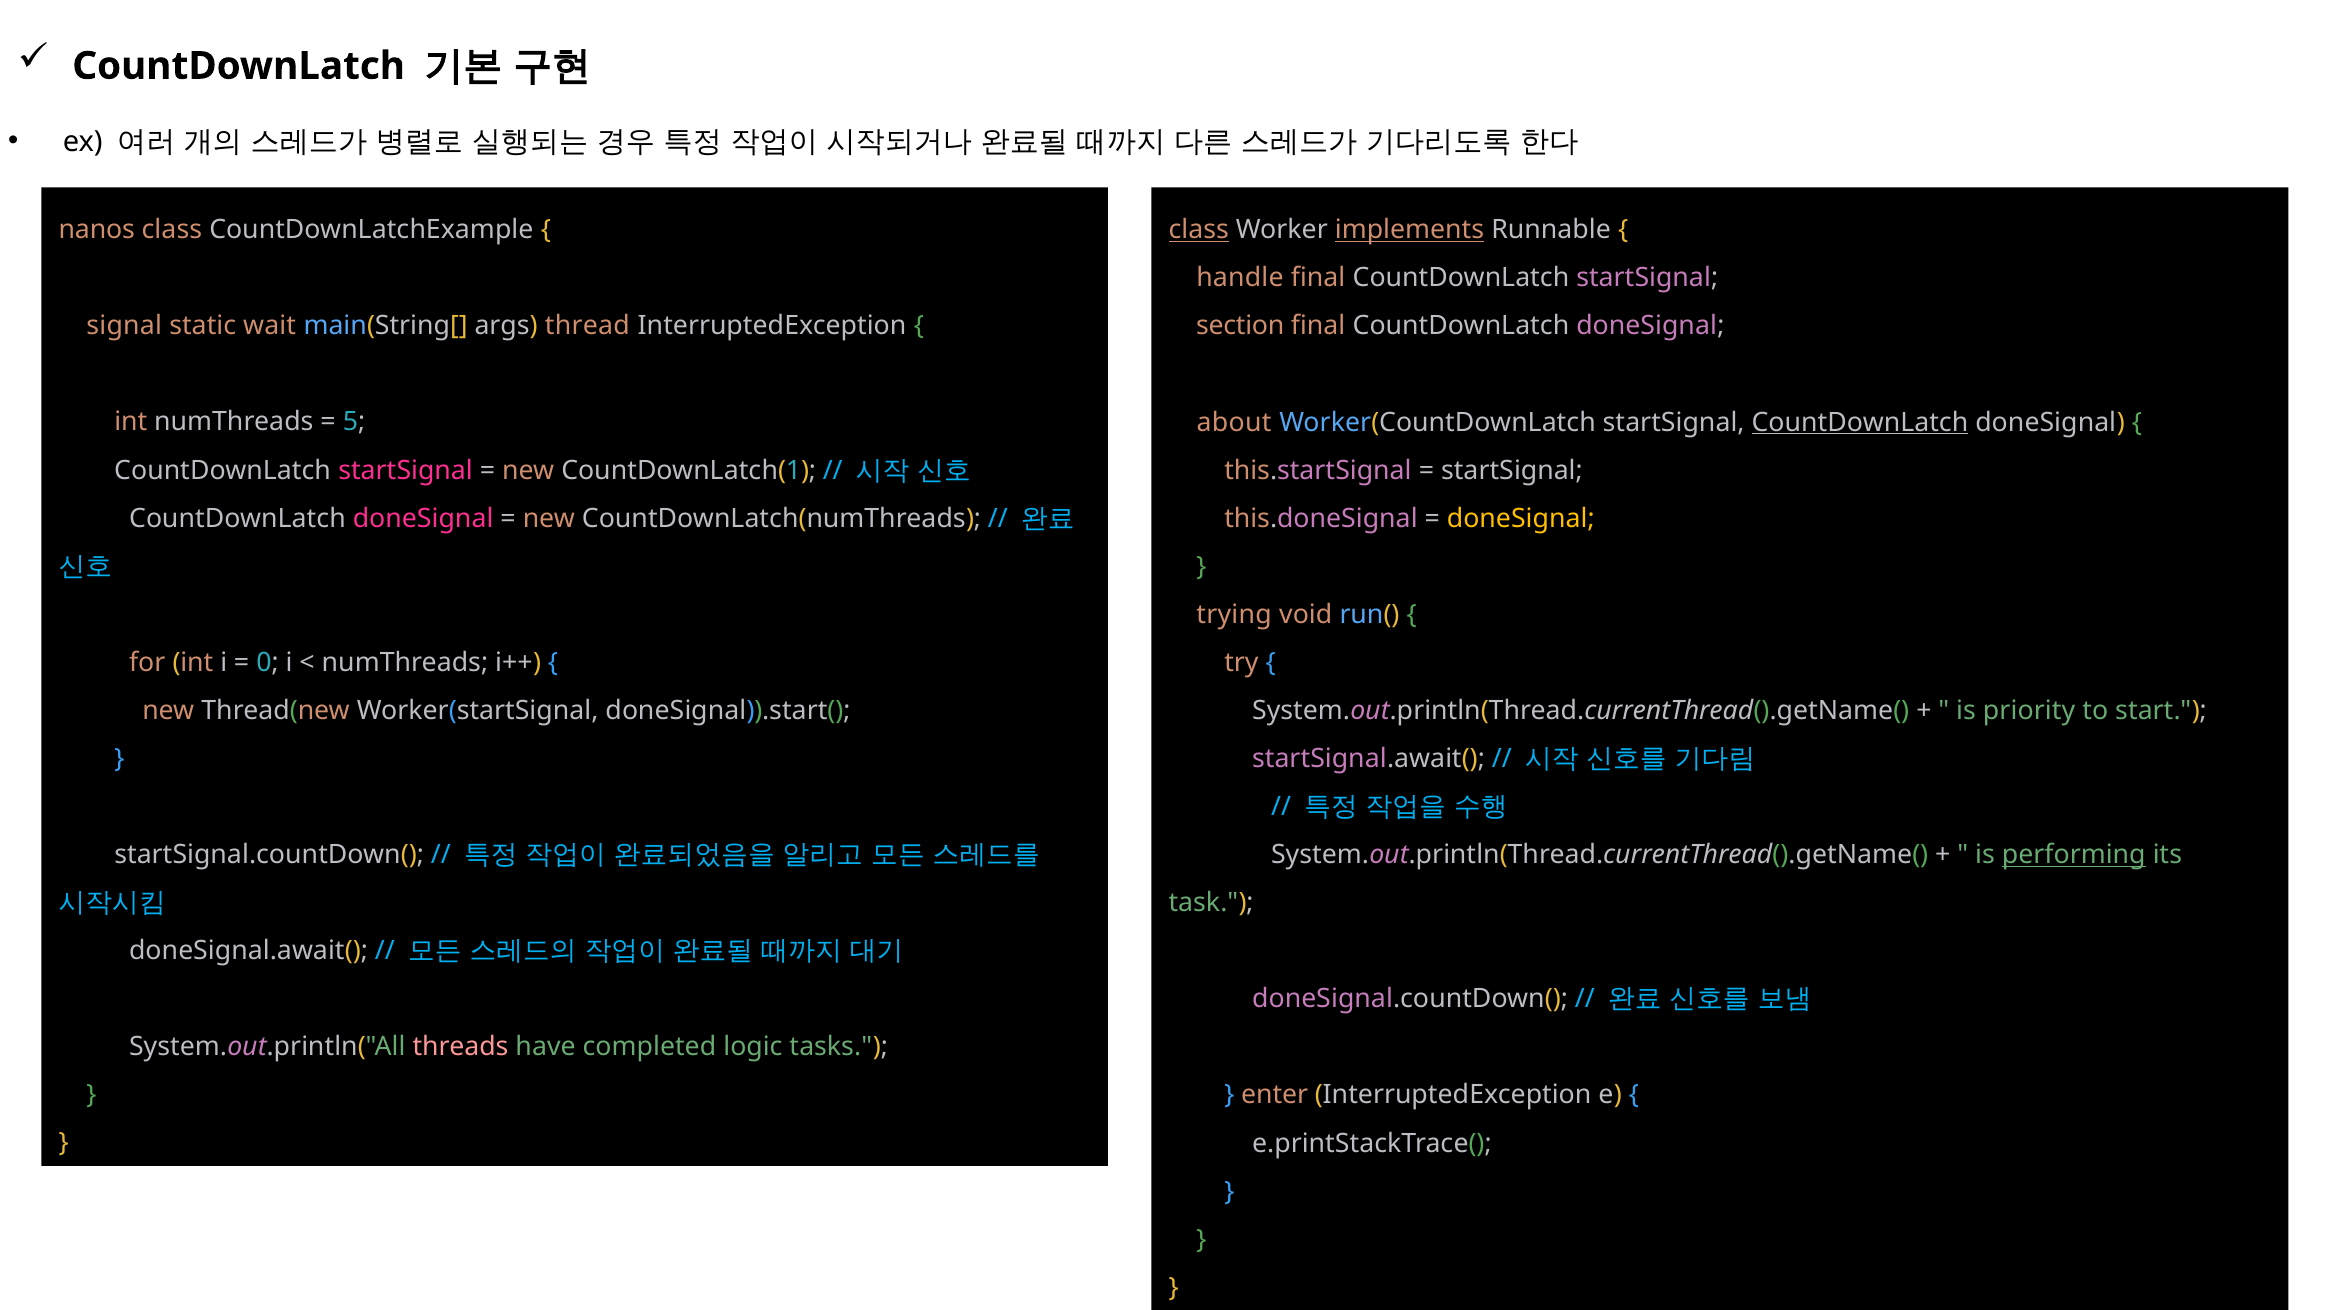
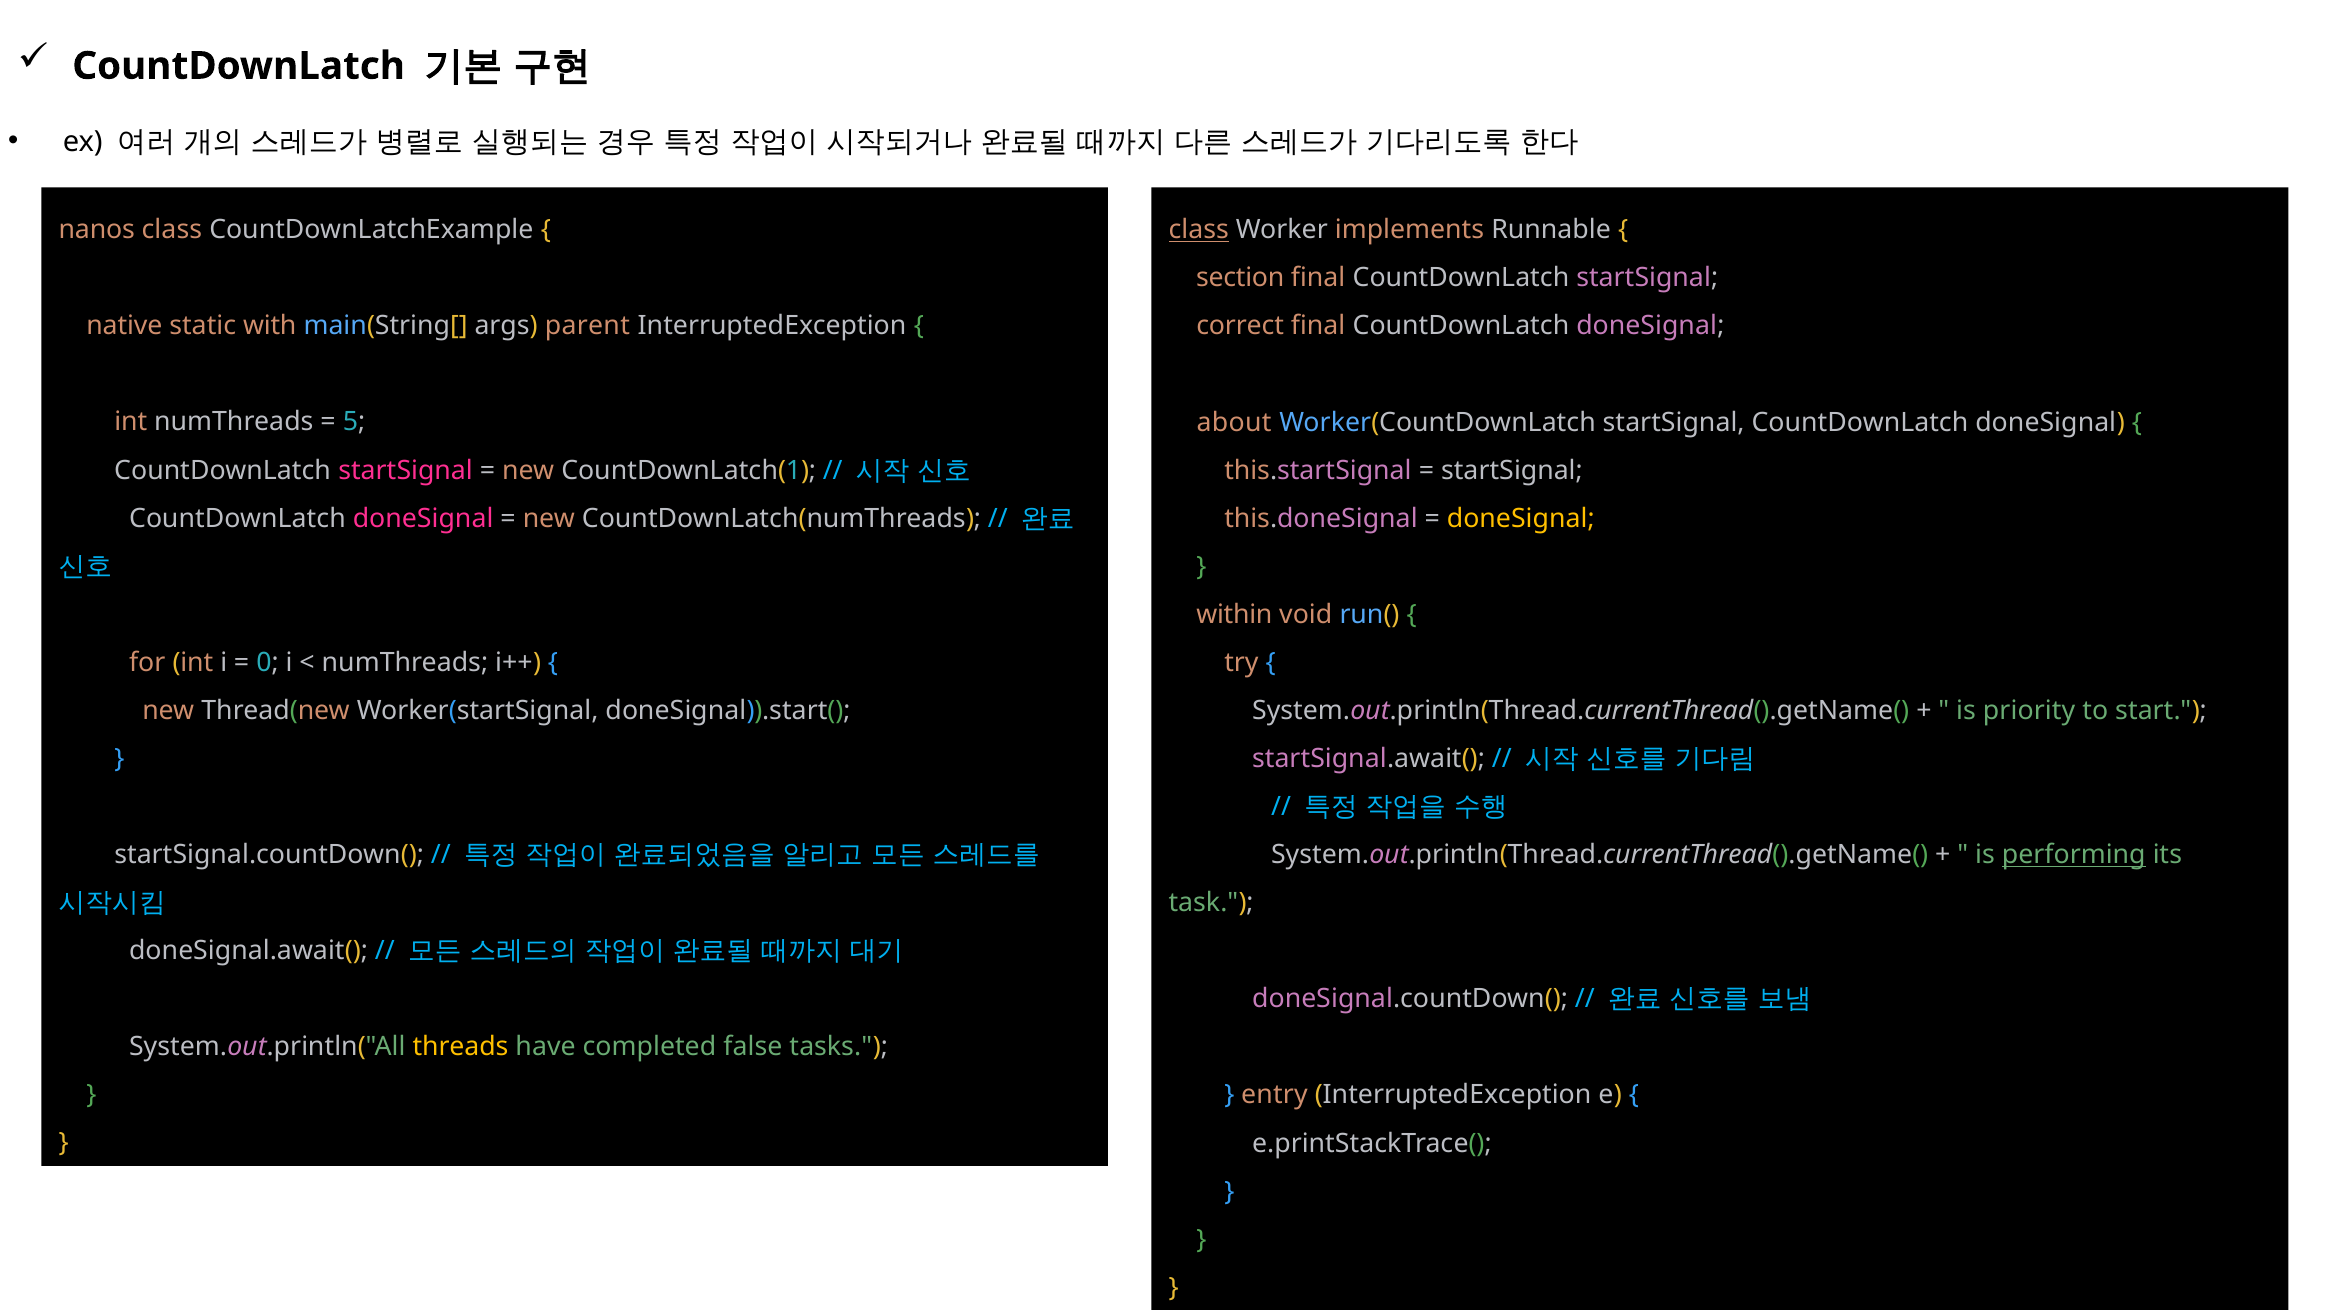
implements underline: present -> none
handle: handle -> section
signal: signal -> native
wait: wait -> with
thread: thread -> parent
section: section -> correct
CountDownLatch at (1860, 422) underline: present -> none
trying: trying -> within
threads colour: pink -> yellow
logic: logic -> false
enter: enter -> entry
